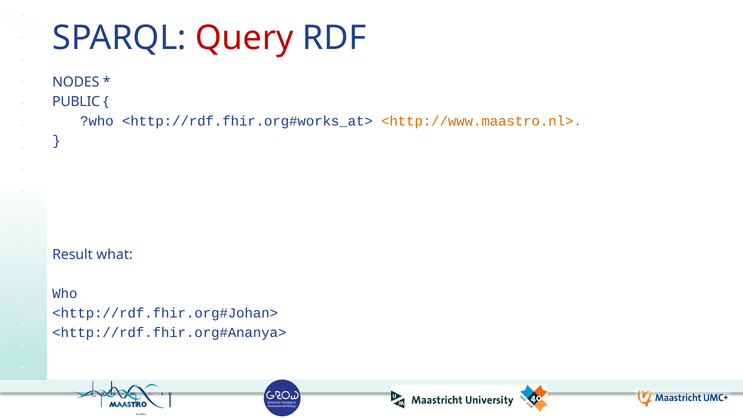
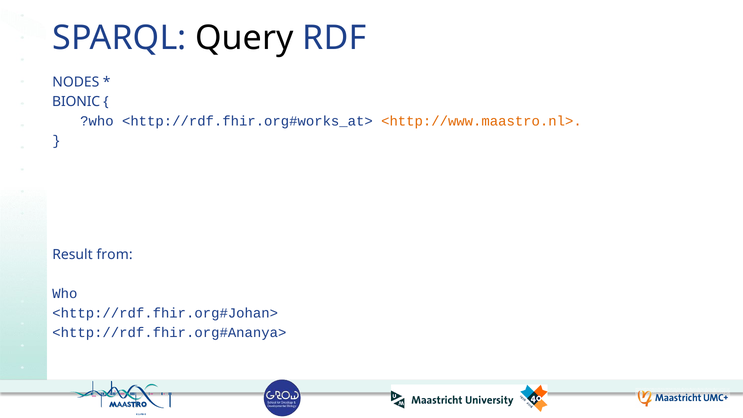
Query colour: red -> black
PUBLIC: PUBLIC -> BIONIC
what: what -> from
